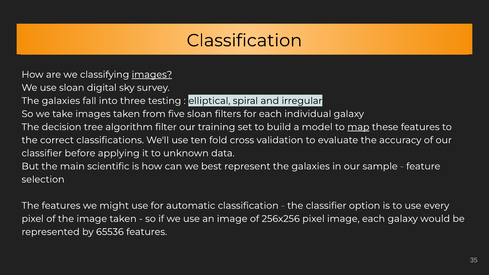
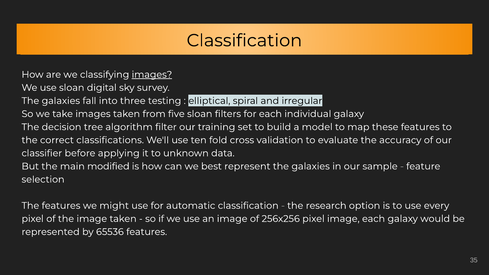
map underline: present -> none
scientific: scientific -> modified
the classifier: classifier -> research
